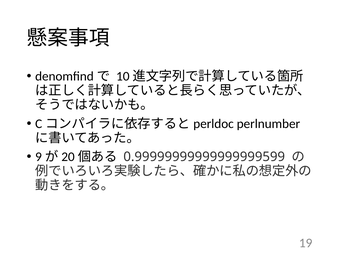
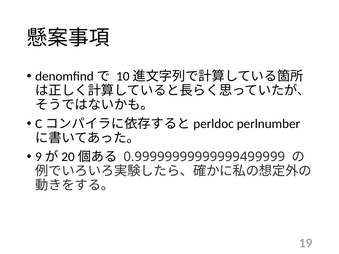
0.99999999999999999599: 0.99999999999999999599 -> 0.99999999999999499999
